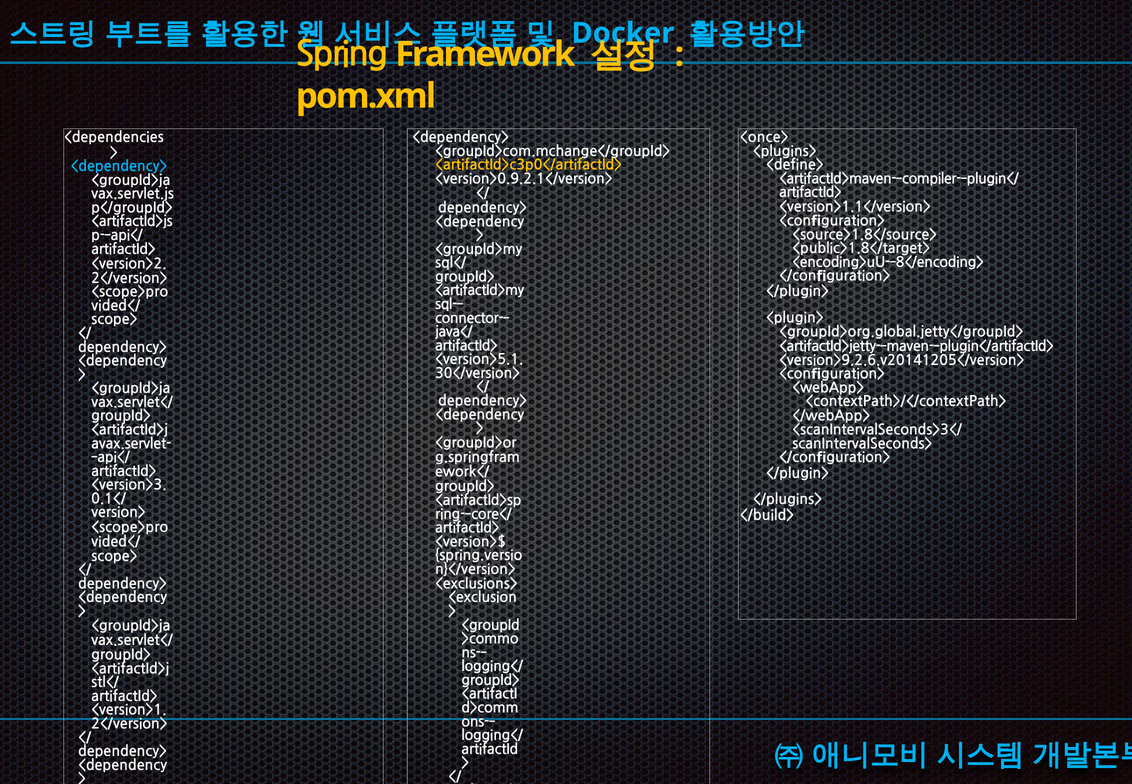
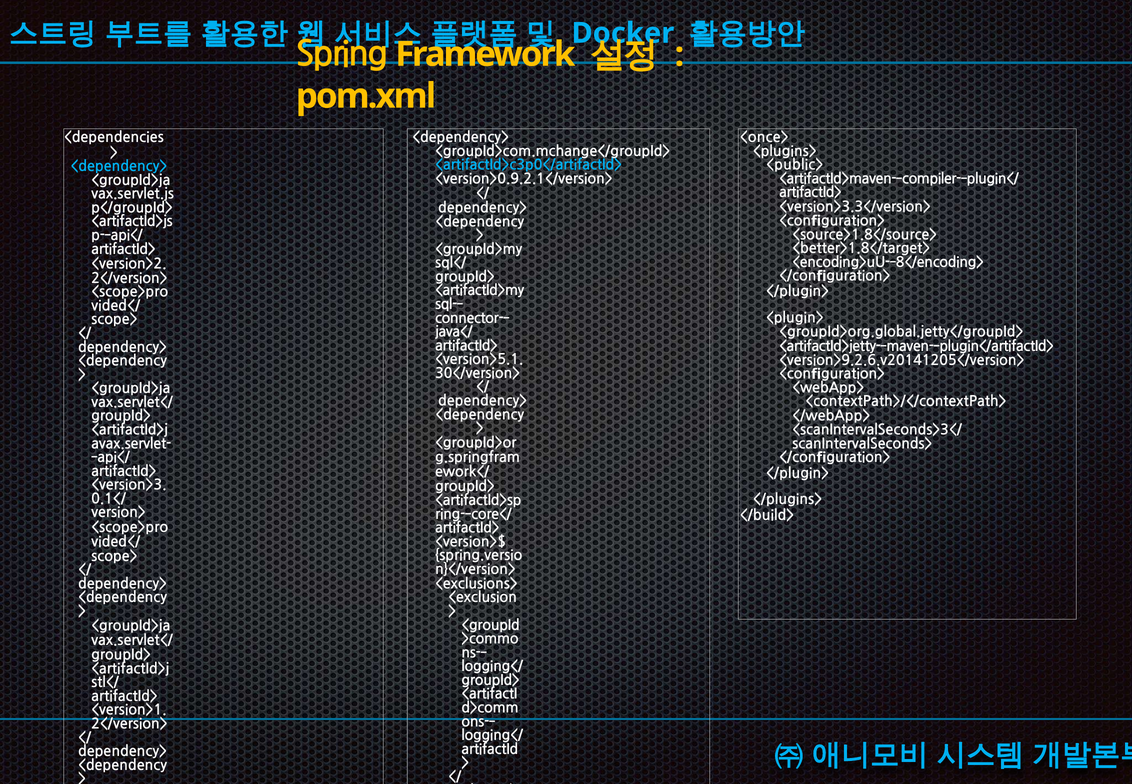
<artifactId>c3p0</artifactId> colour: yellow -> light blue
<define>: <define> -> <public>
<version>1.1</version>: <version>1.1</version> -> <version>3.3</version>
<public>1.8</target>: <public>1.8</target> -> <better>1.8</target>
